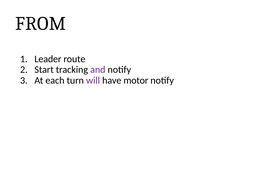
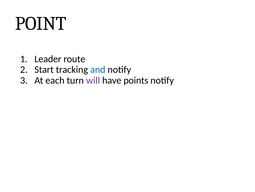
FROM: FROM -> POINT
and colour: purple -> blue
motor: motor -> points
